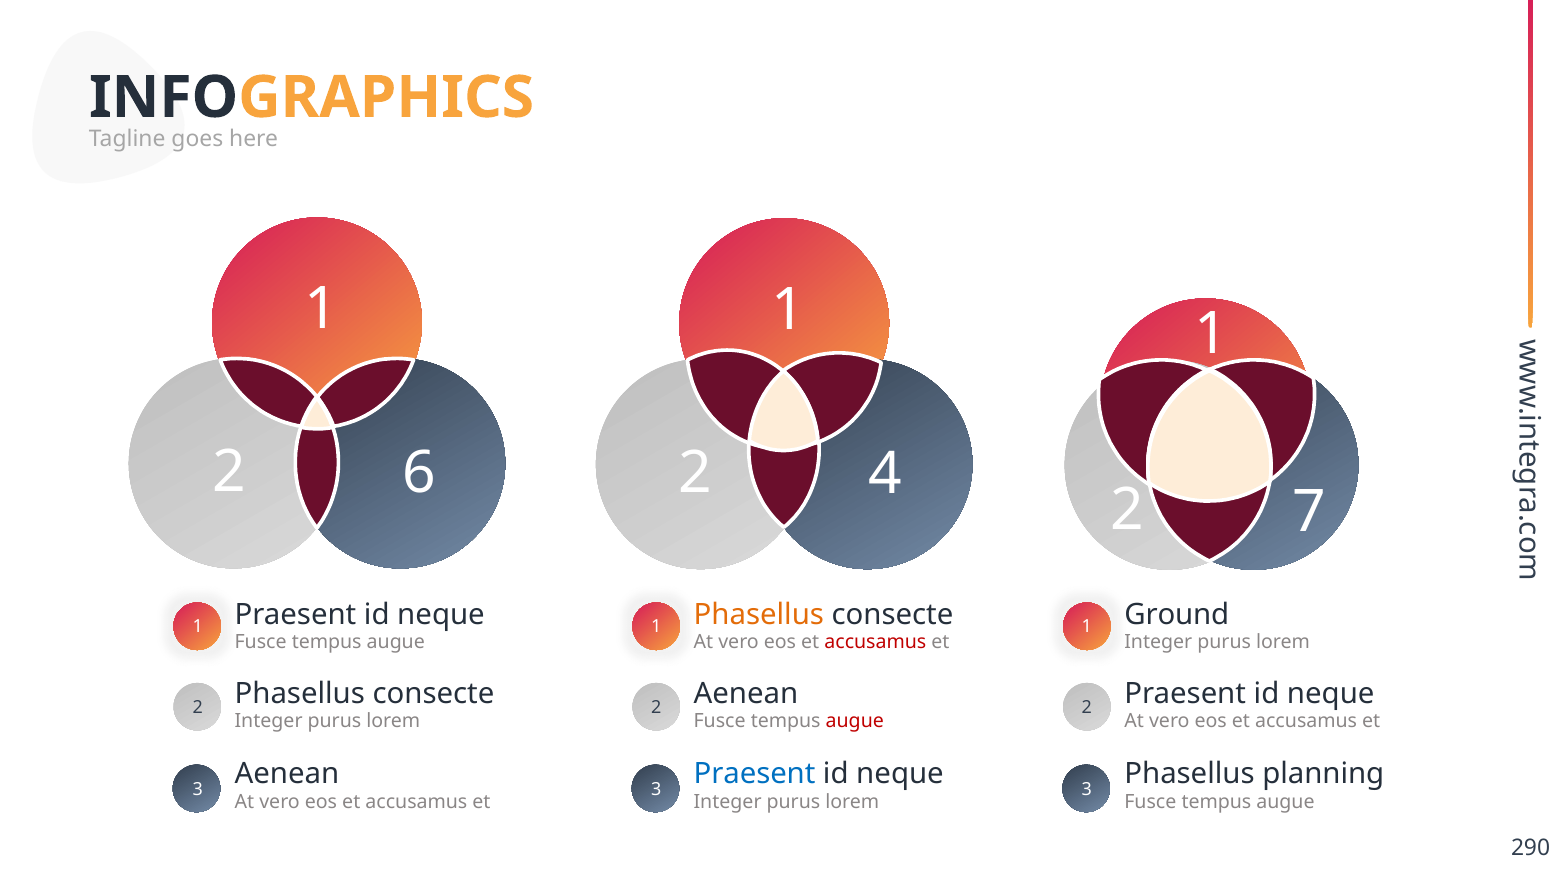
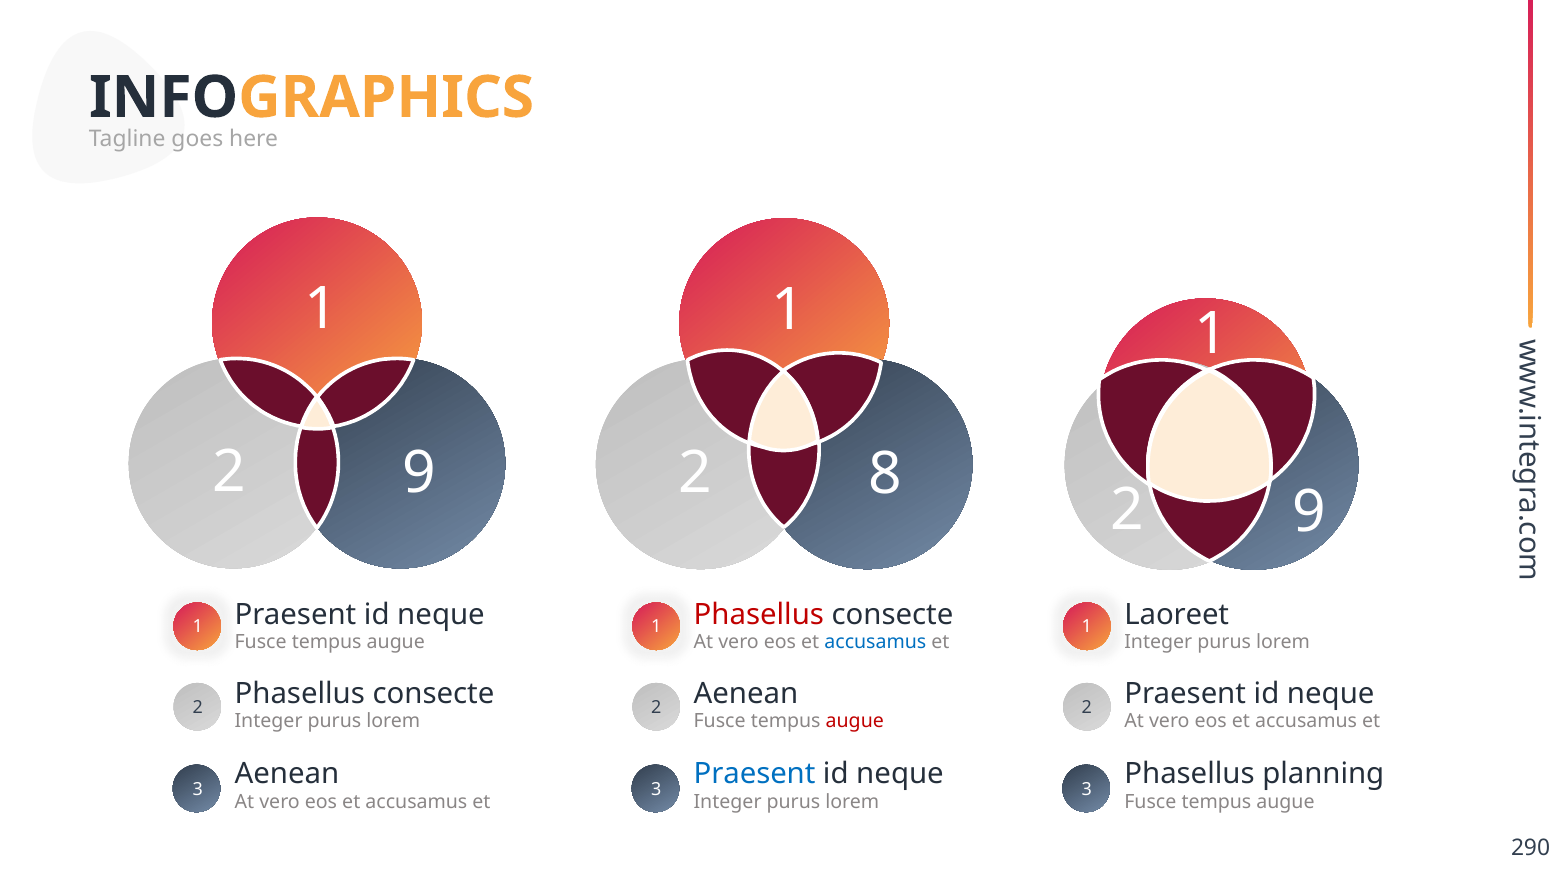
6 at (419, 473): 6 -> 9
4: 4 -> 8
7 at (1310, 512): 7 -> 9
Phasellus at (759, 614) colour: orange -> red
Ground: Ground -> Laoreet
accusamus at (875, 642) colour: red -> blue
